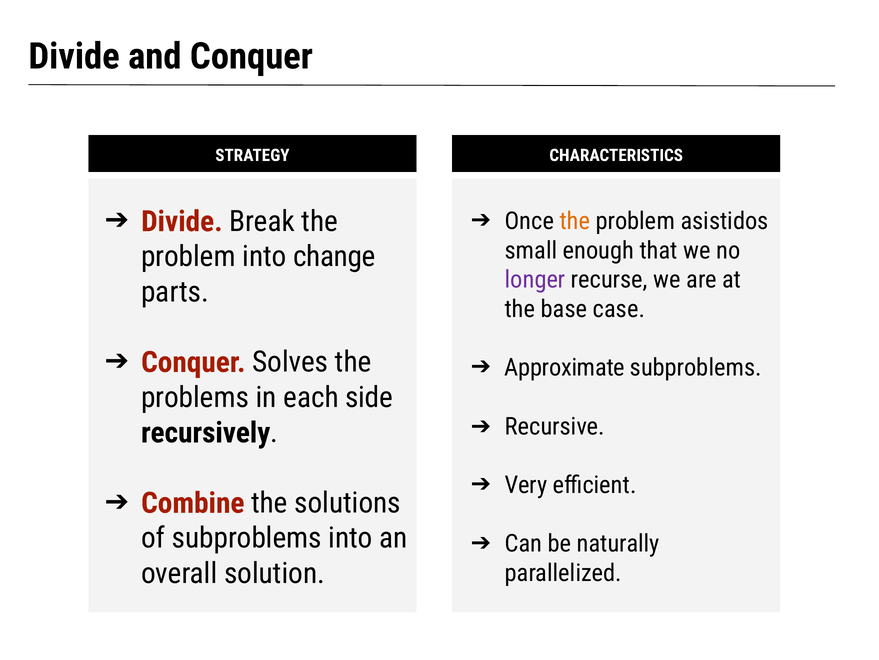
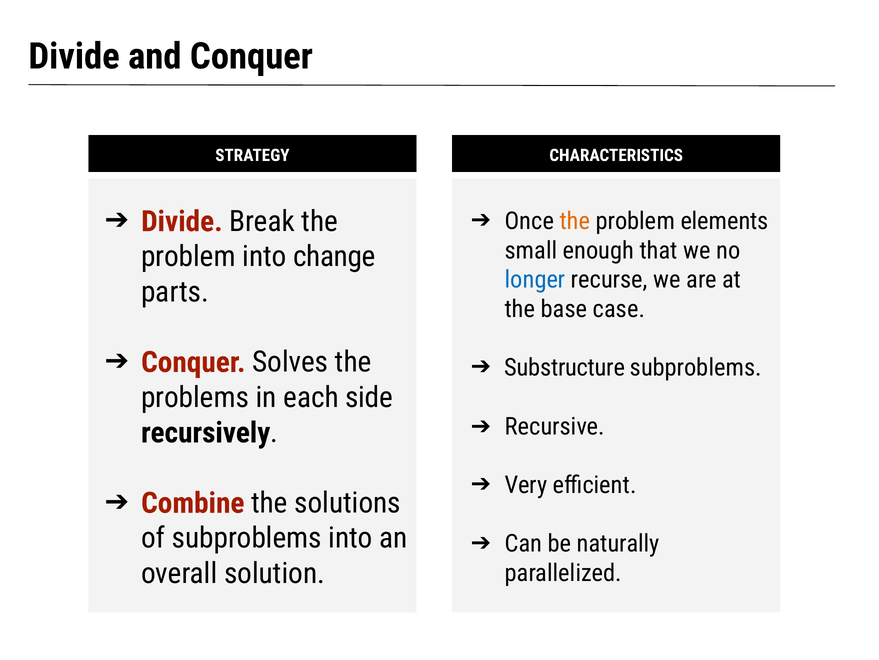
asistidos: asistidos -> elements
longer colour: purple -> blue
Approximate: Approximate -> Substructure
